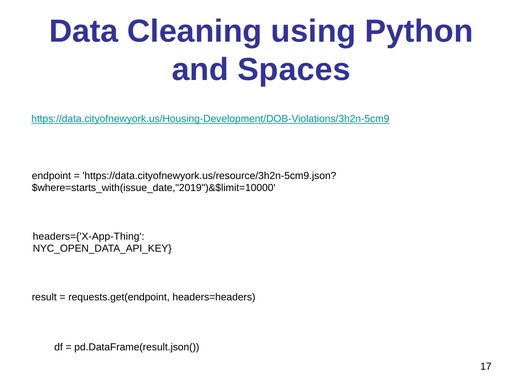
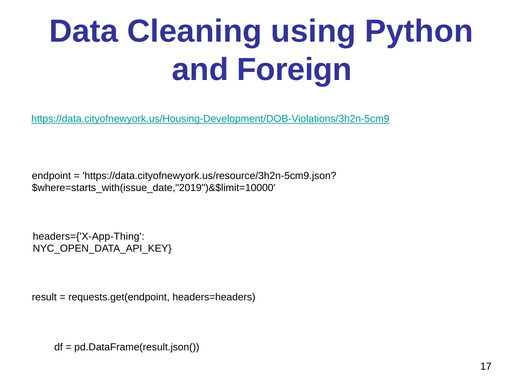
Spaces: Spaces -> Foreign
